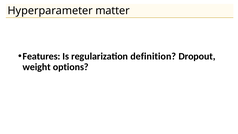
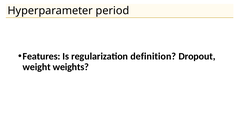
matter: matter -> period
options: options -> weights
